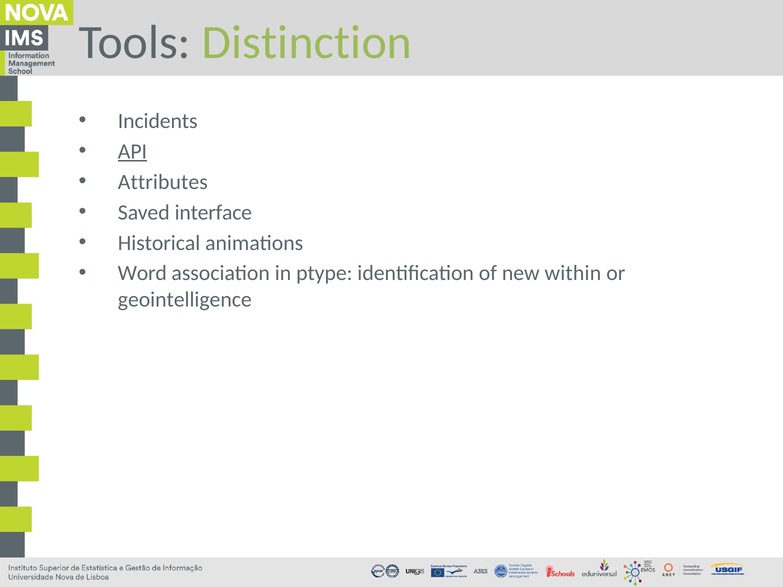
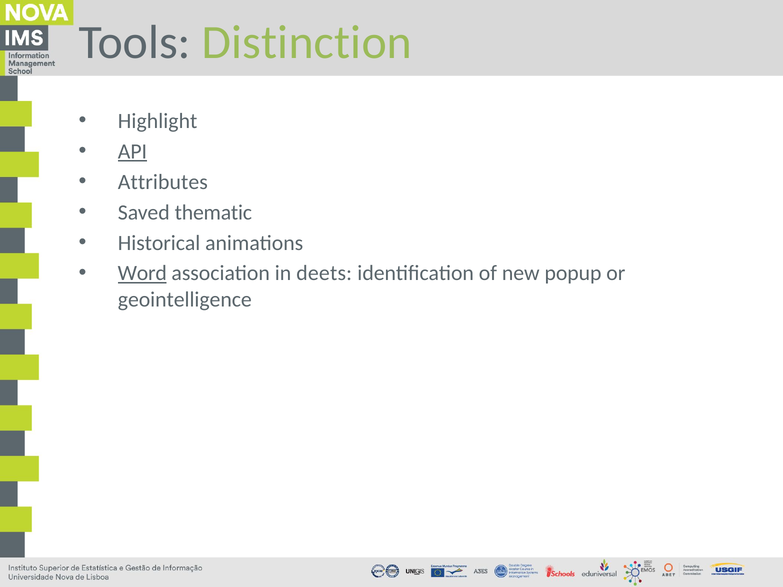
Incidents: Incidents -> Highlight
interface: interface -> thematic
Word underline: none -> present
ptype: ptype -> deets
within: within -> popup
